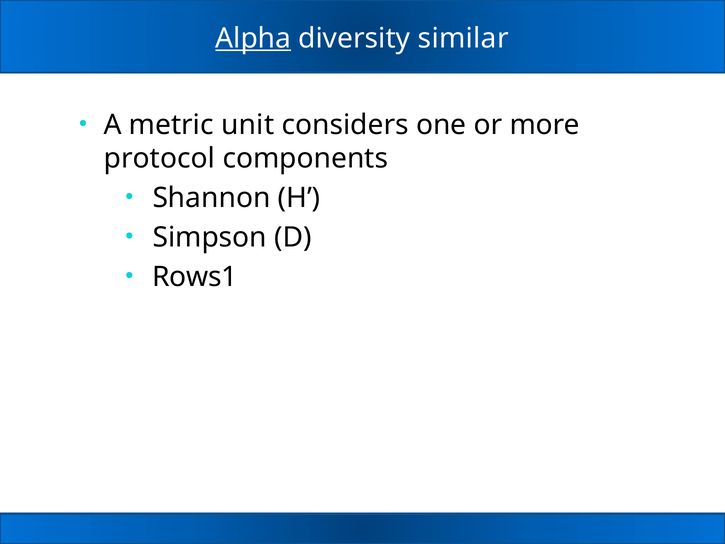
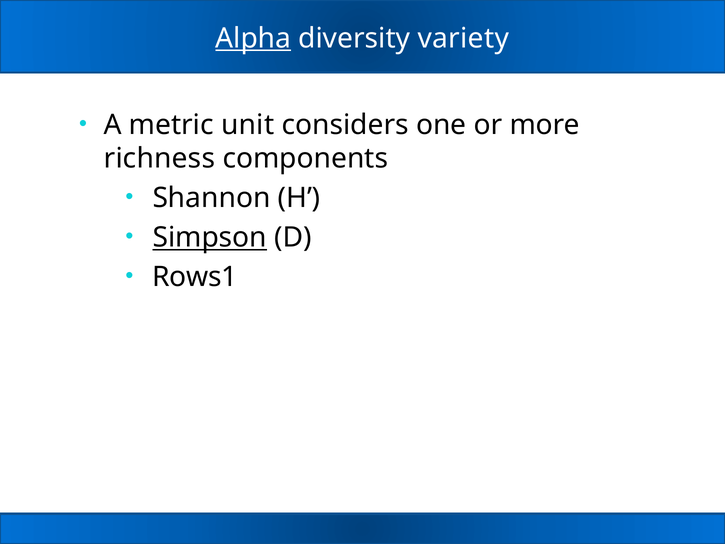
similar: similar -> variety
protocol: protocol -> richness
Simpson underline: none -> present
